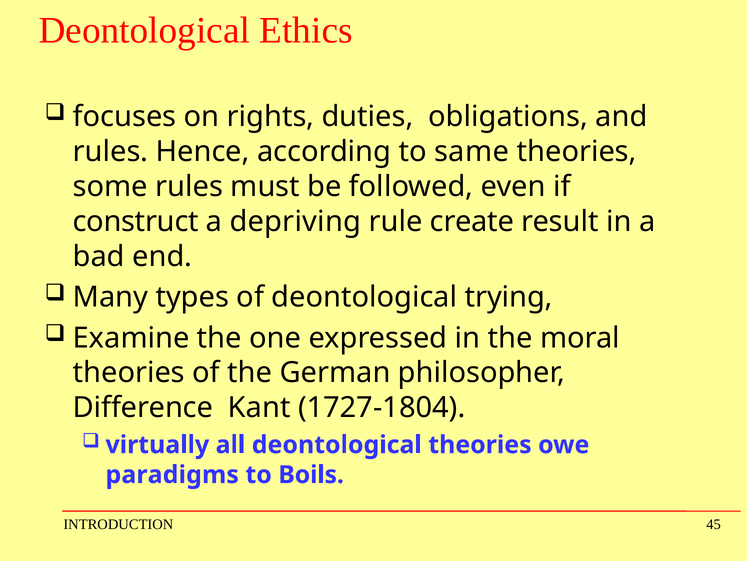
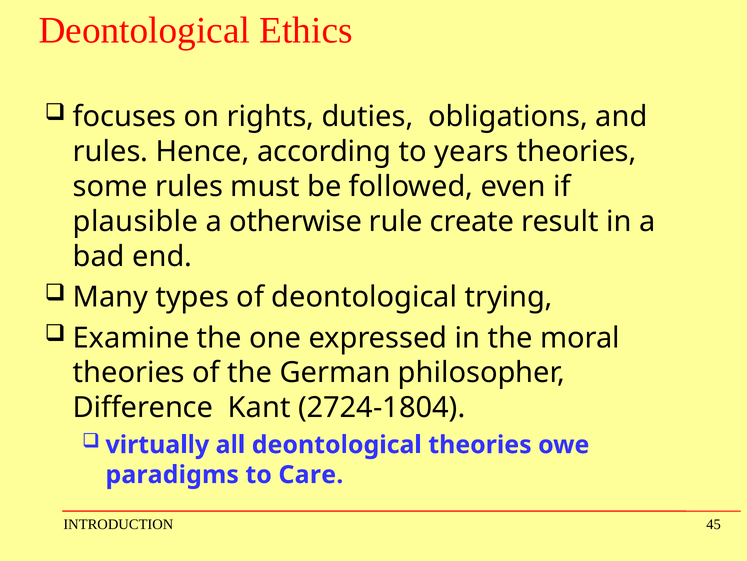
same: same -> years
construct: construct -> plausible
depriving: depriving -> otherwise
1727-1804: 1727-1804 -> 2724-1804
Boils: Boils -> Care
